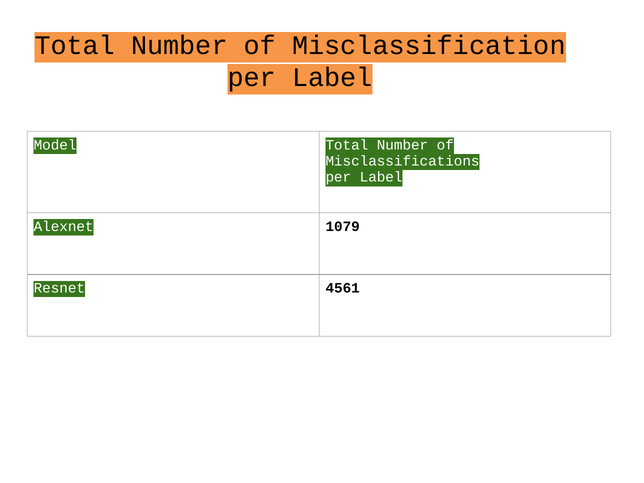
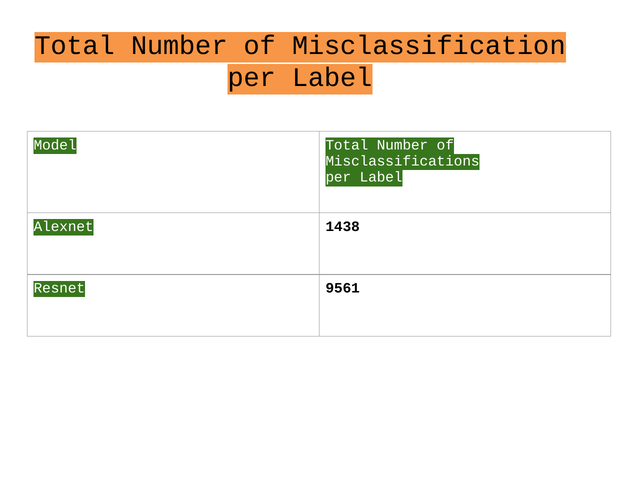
1079: 1079 -> 1438
4561: 4561 -> 9561
